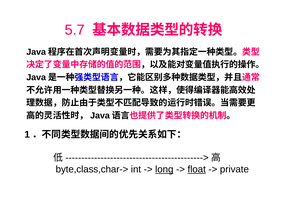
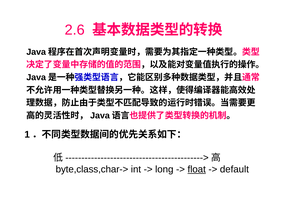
5.7: 5.7 -> 2.6
long underline: present -> none
private: private -> default
